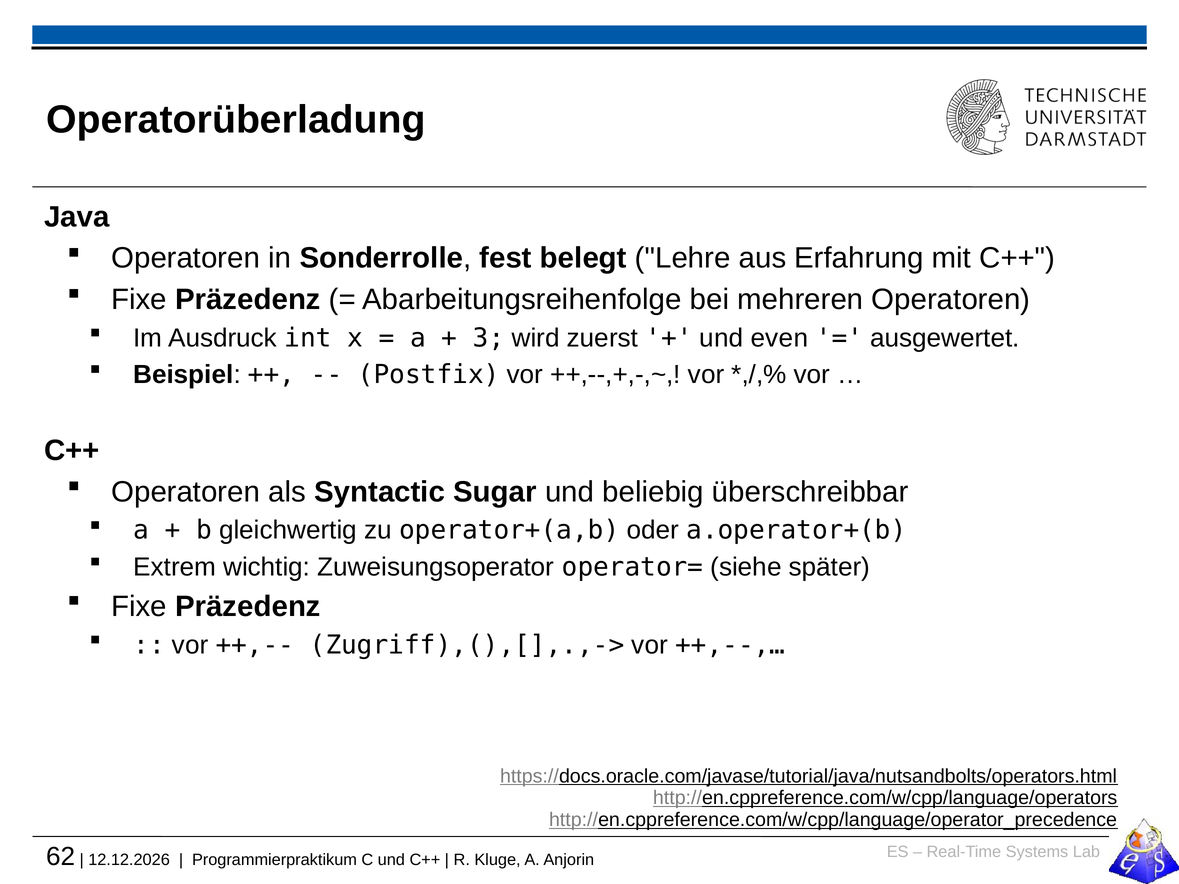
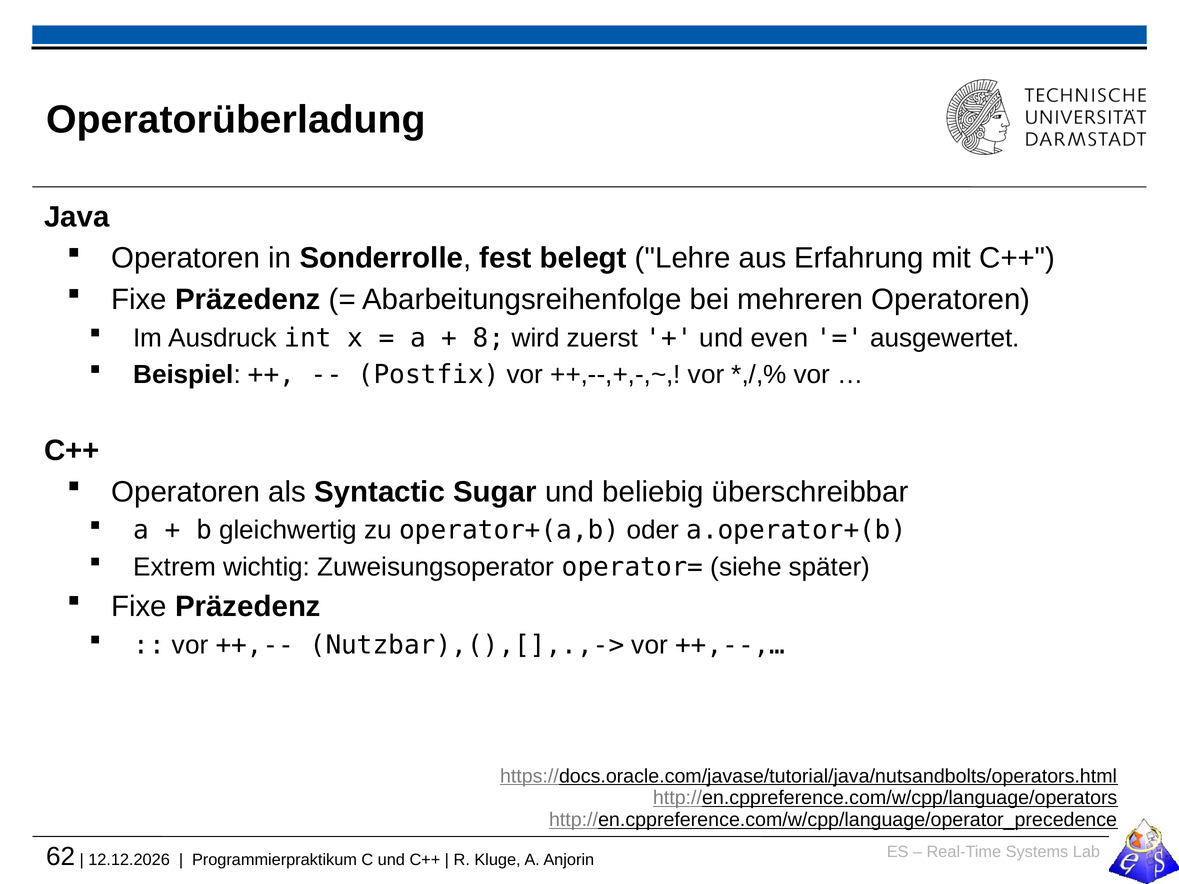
3: 3 -> 8
Zugriff),(),[],.,->: Zugriff),(),[],.,-> -> Nutzbar),(),[],.,->
